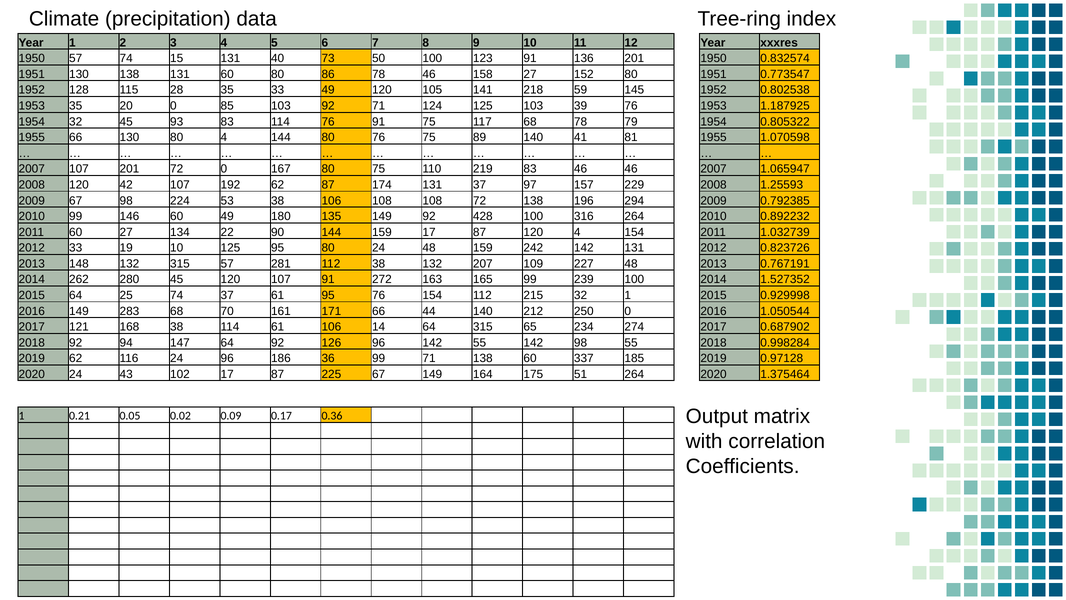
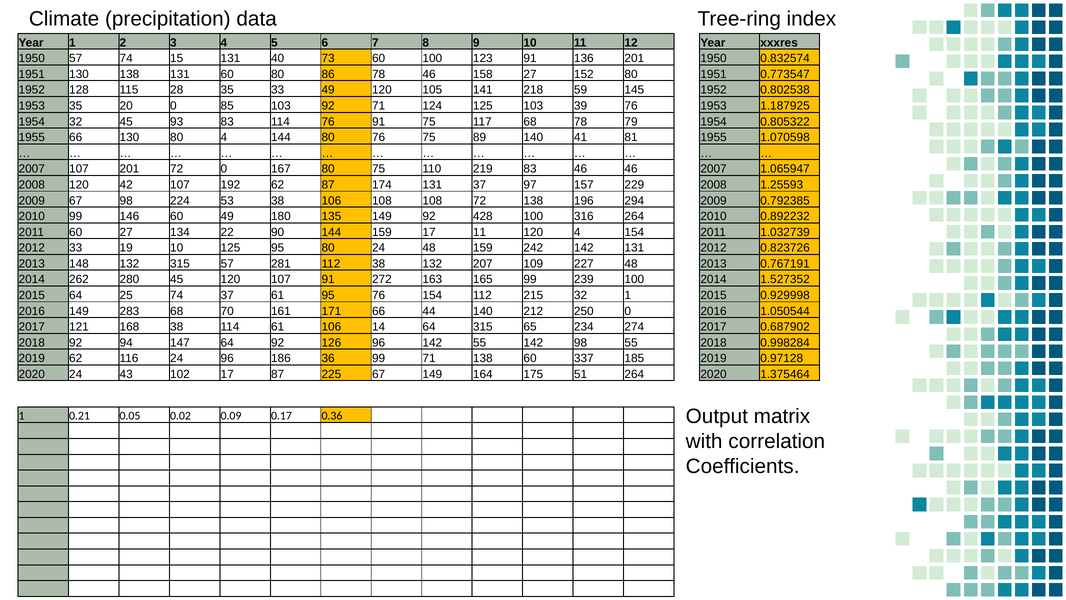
73 50: 50 -> 60
159 17 87: 87 -> 11
